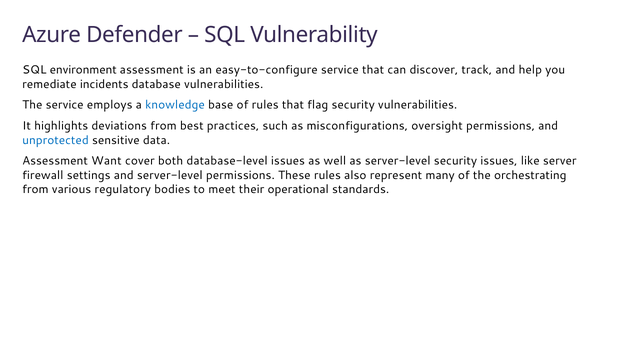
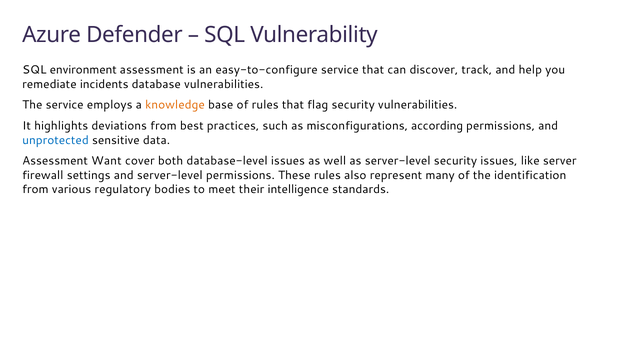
knowledge colour: blue -> orange
oversight: oversight -> according
orchestrating: orchestrating -> identification
operational: operational -> intelligence
